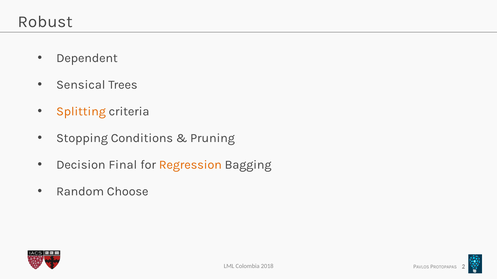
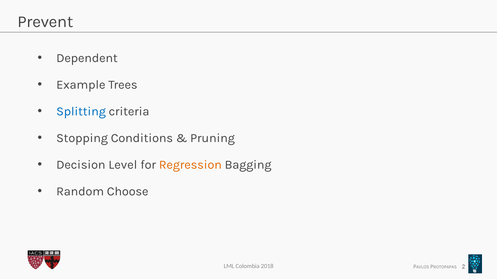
Robust: Robust -> Prevent
Sensical: Sensical -> Example
Splitting colour: orange -> blue
Final: Final -> Level
